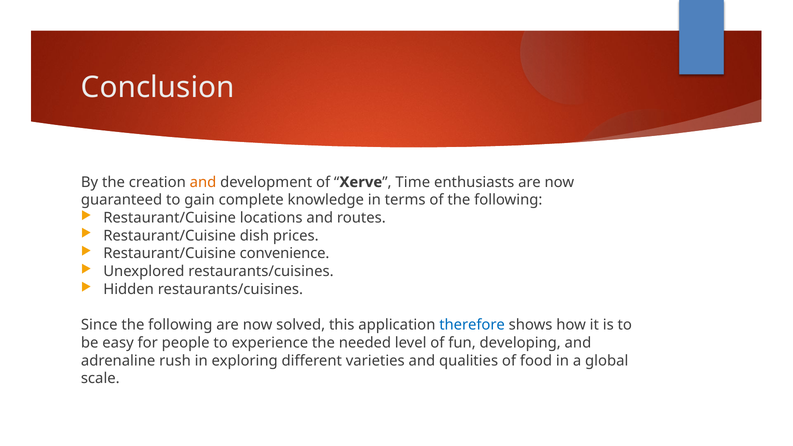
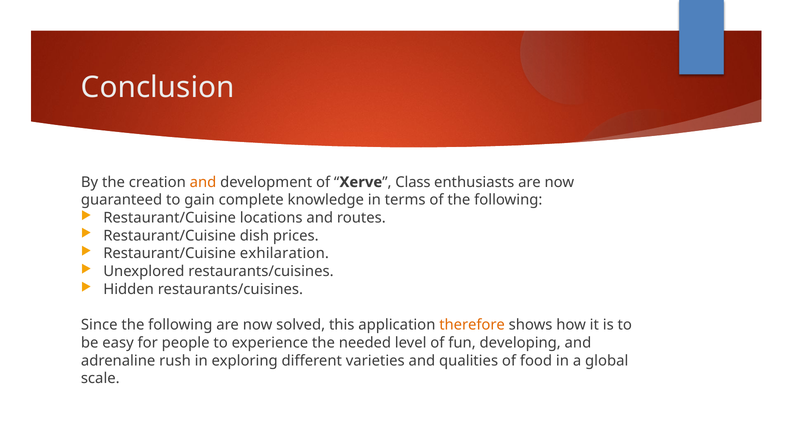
Time: Time -> Class
convenience: convenience -> exhilaration
therefore colour: blue -> orange
